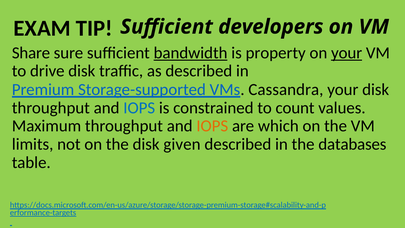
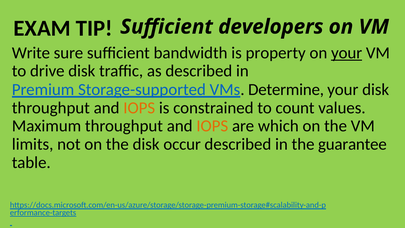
Share: Share -> Write
bandwidth underline: present -> none
Cassandra: Cassandra -> Determine
IOPS at (139, 108) colour: blue -> orange
given: given -> occur
databases: databases -> guarantee
